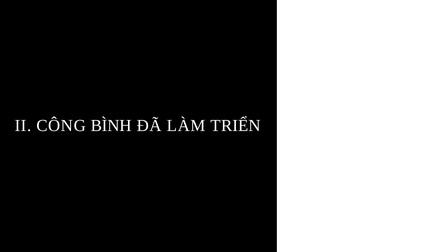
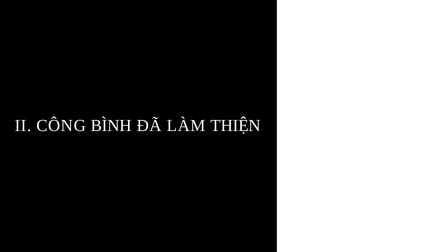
TRIỂN: TRIỂN -> THIỆN
